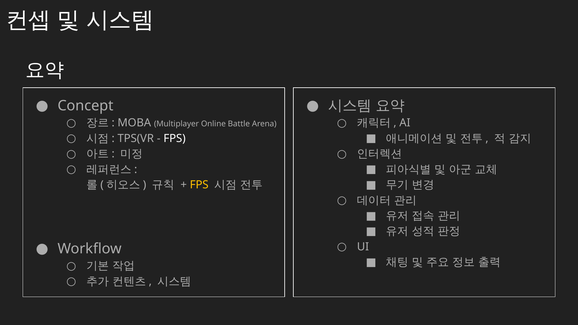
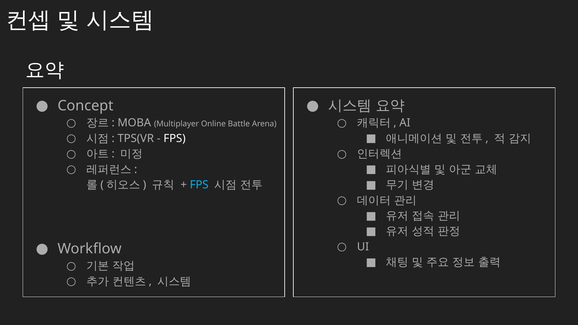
FPS at (199, 185) colour: yellow -> light blue
